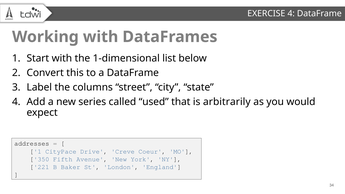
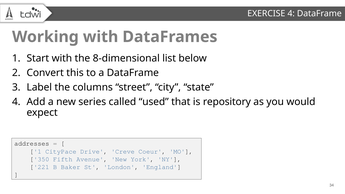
1-dimensional: 1-dimensional -> 8-dimensional
arbitrarily: arbitrarily -> repository
